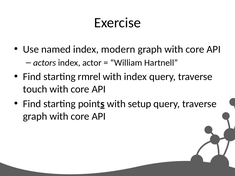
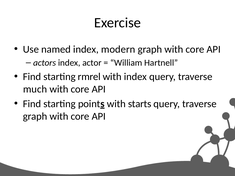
touch: touch -> much
setup: setup -> starts
